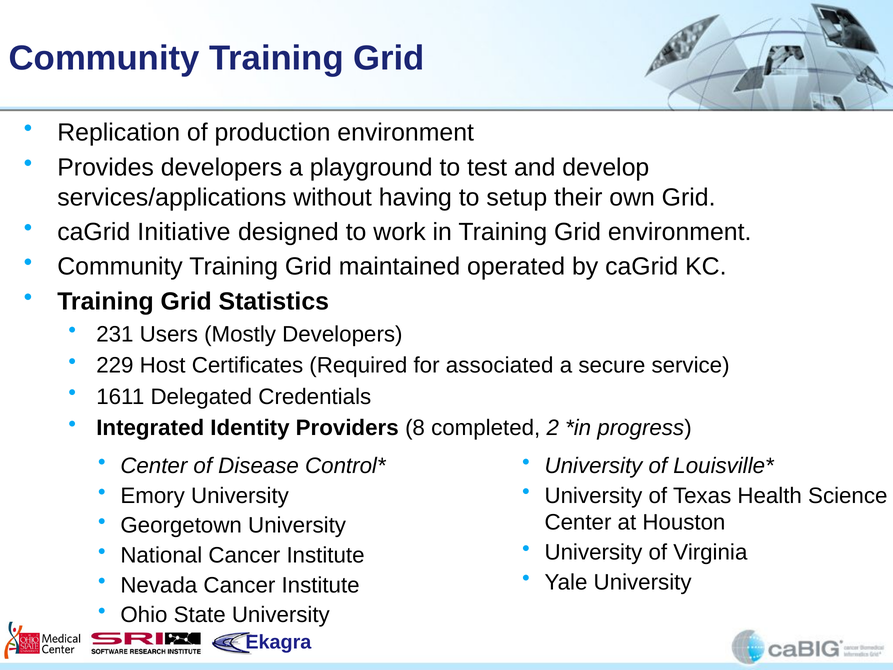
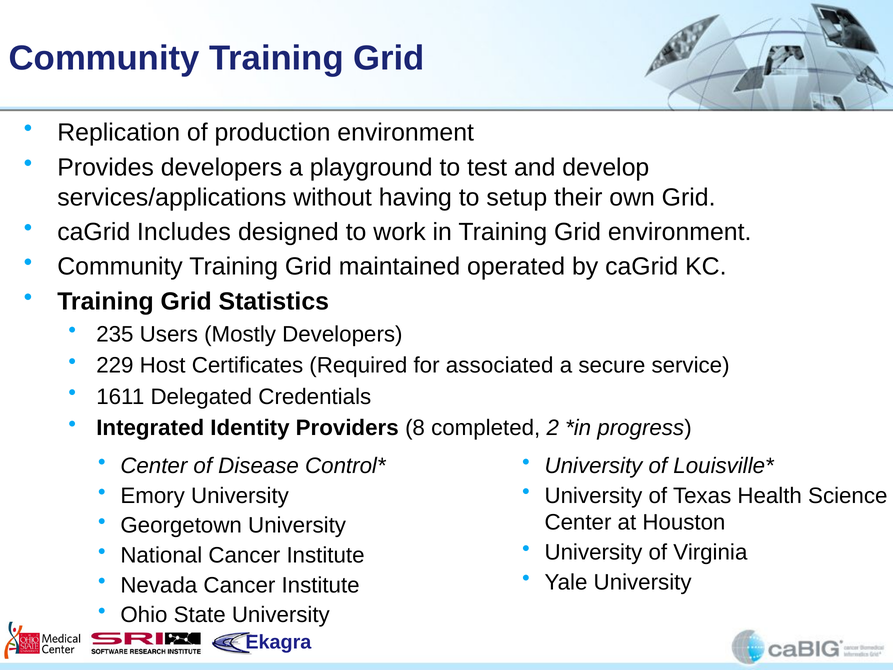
Initiative: Initiative -> Includes
231: 231 -> 235
